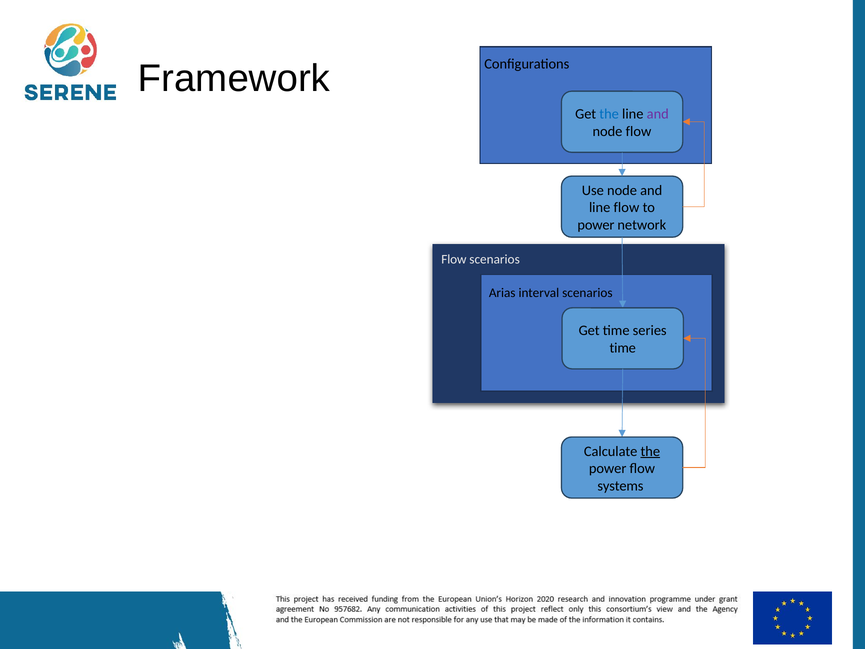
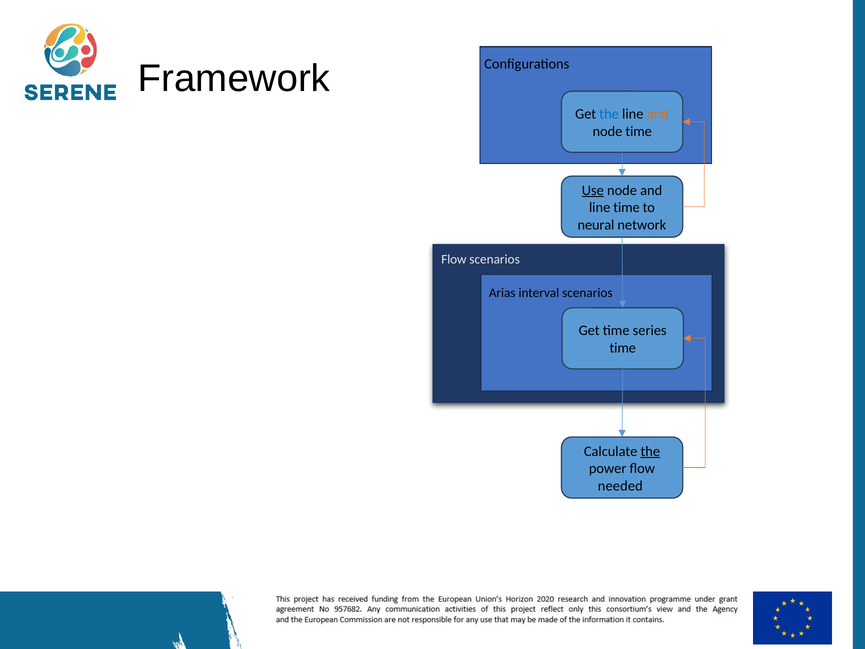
and at (658, 114) colour: purple -> orange
node flow: flow -> time
Use underline: none -> present
line flow: flow -> time
power at (596, 225): power -> neural
systems: systems -> needed
